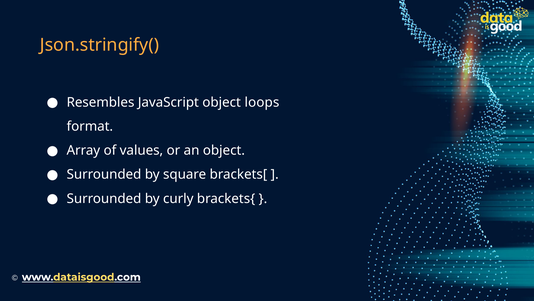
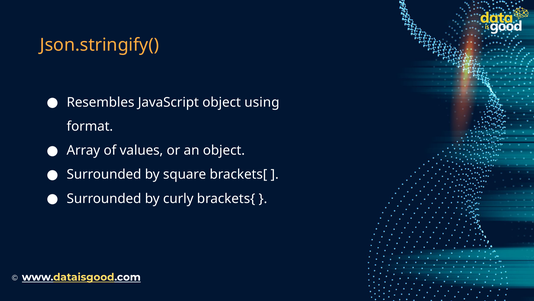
loops: loops -> using
